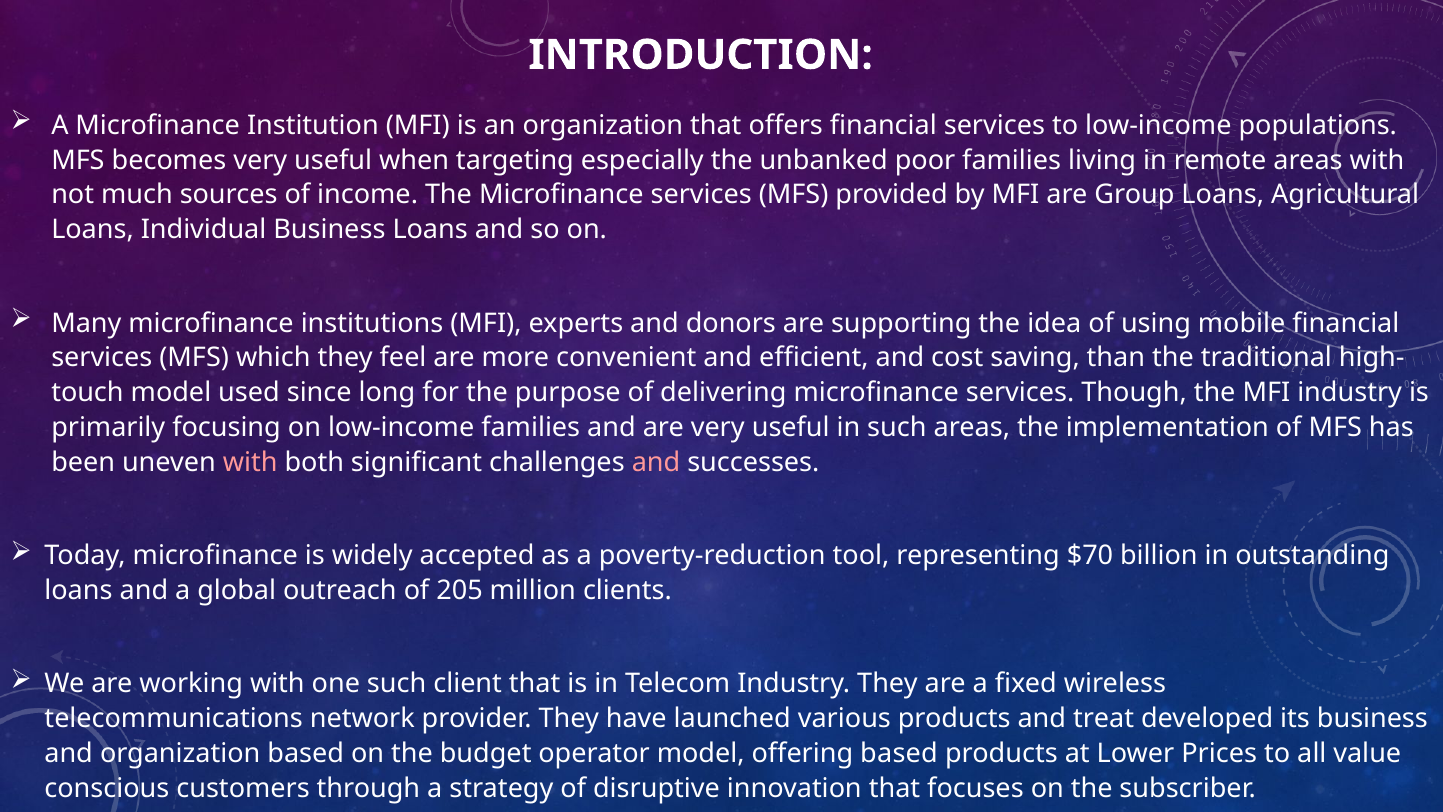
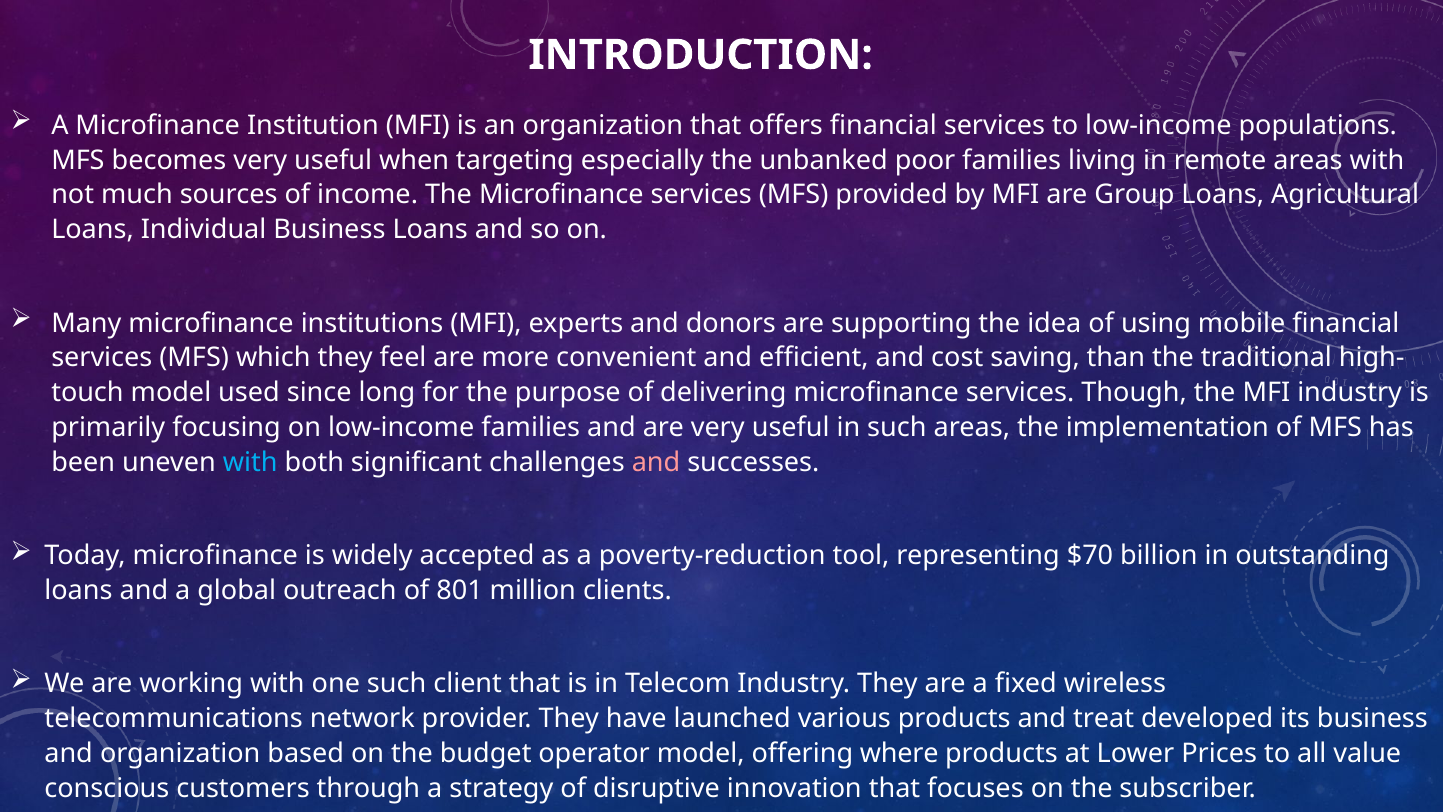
with at (250, 462) colour: pink -> light blue
205: 205 -> 801
offering based: based -> where
